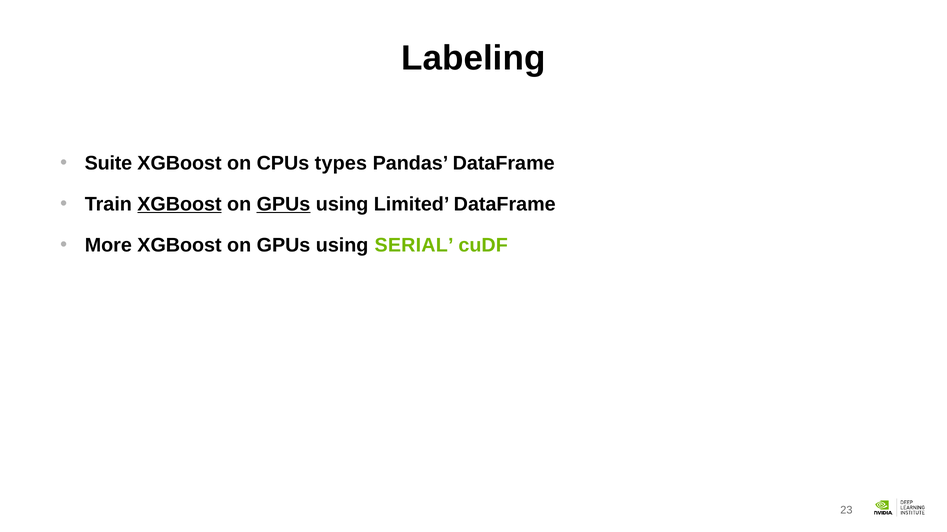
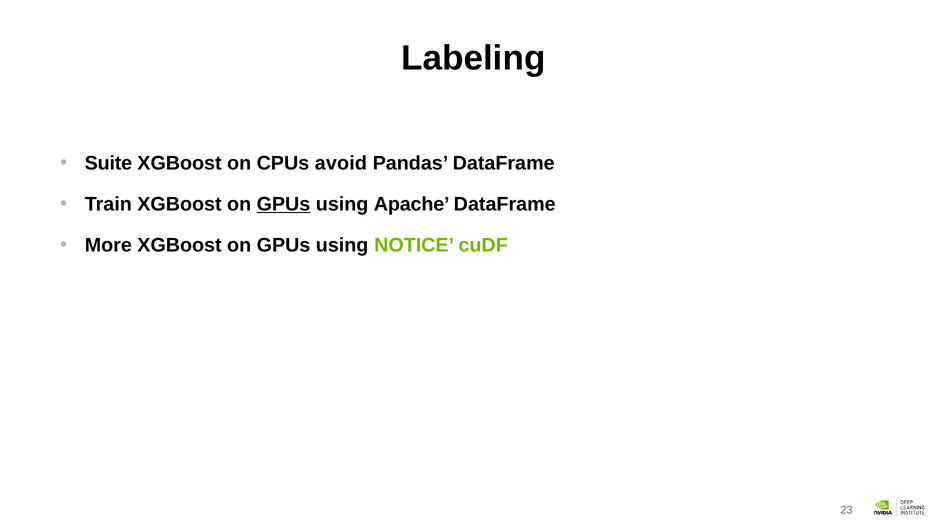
types: types -> avoid
XGBoost at (179, 204) underline: present -> none
Limited: Limited -> Apache
SERIAL: SERIAL -> NOTICE
